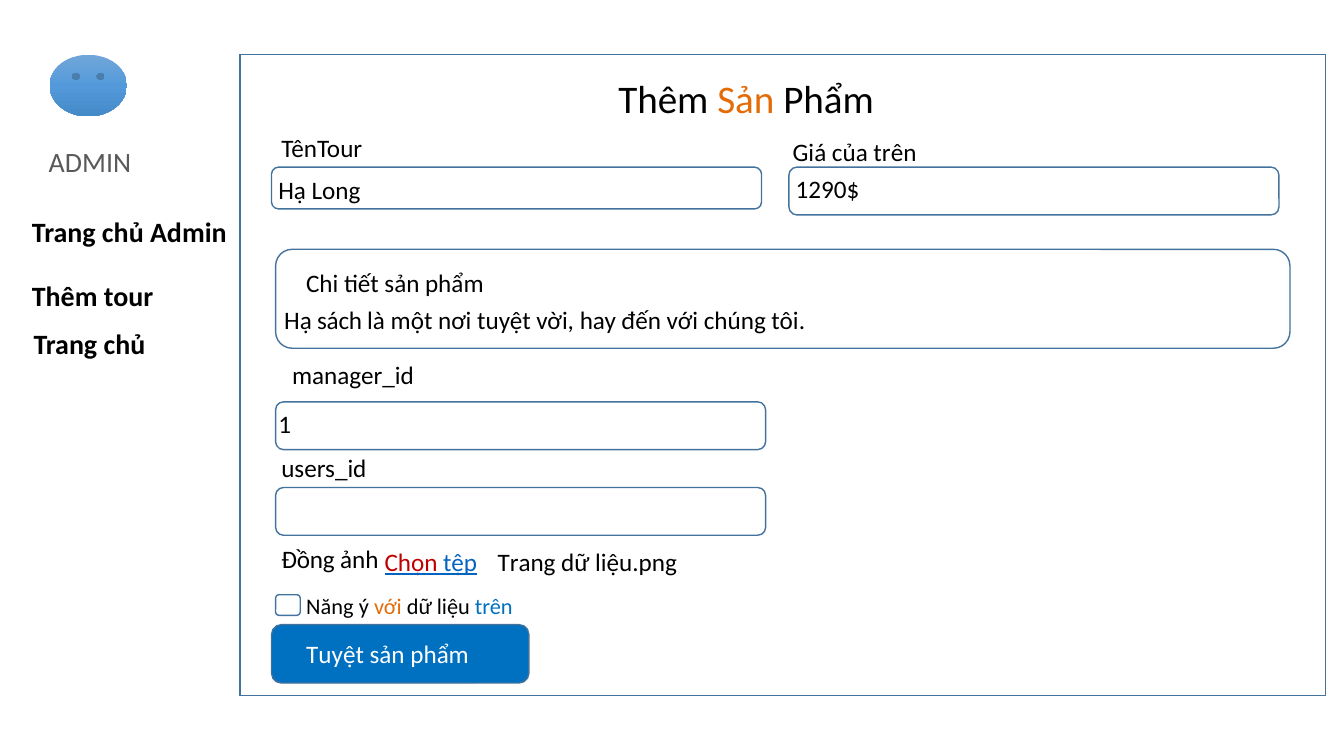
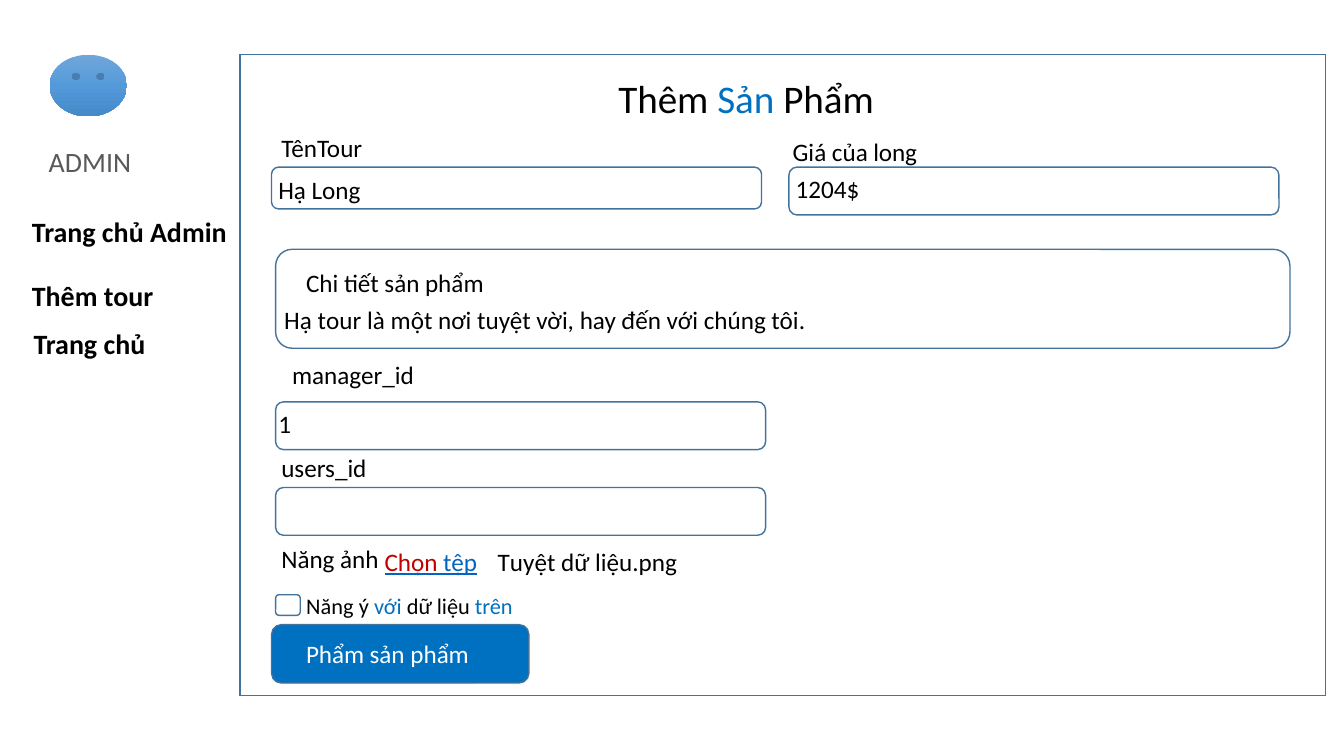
Sản at (746, 101) colour: orange -> blue
của trên: trên -> long
1290$: 1290$ -> 1204$
Hạ sách: sách -> tour
Đồng at (308, 560): Đồng -> Năng
tệp Trang: Trang -> Tuyệt
với at (388, 608) colour: orange -> blue
Tuyệt at (335, 656): Tuyệt -> Phẩm
